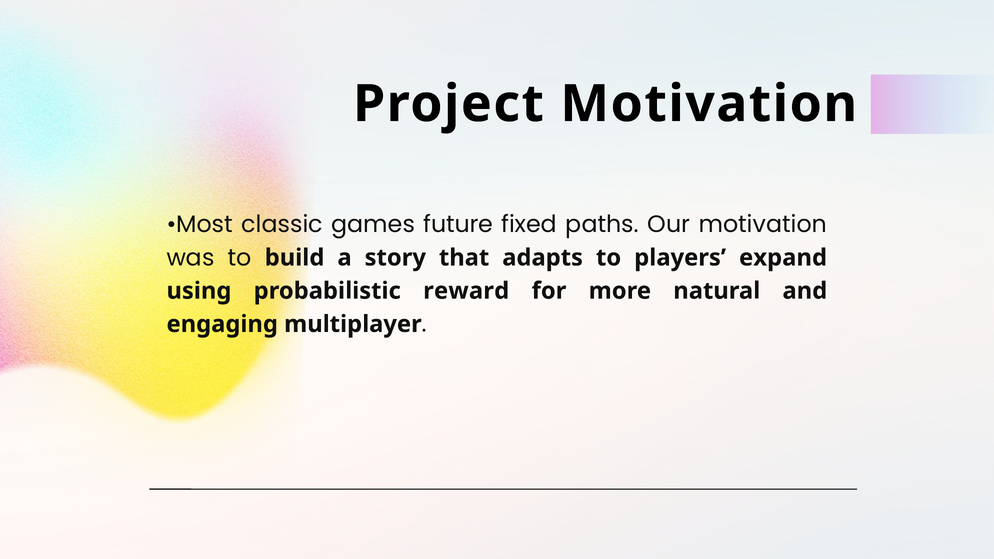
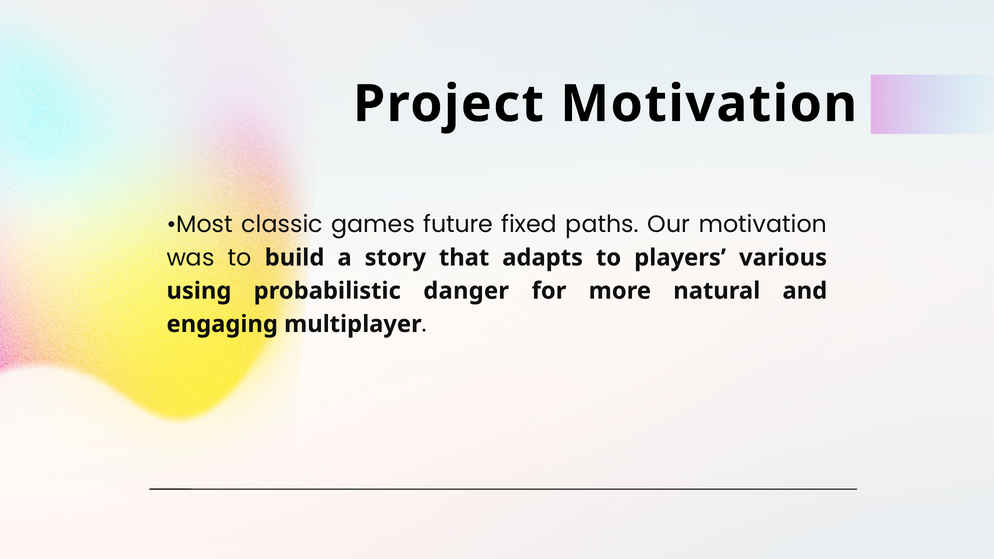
expand: expand -> various
reward: reward -> danger
